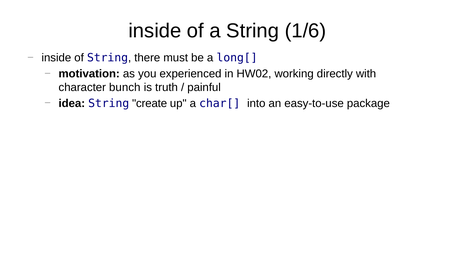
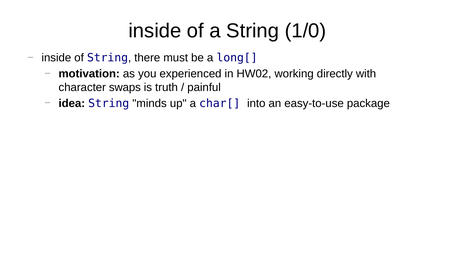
1/6: 1/6 -> 1/0
bunch: bunch -> swaps
create: create -> minds
